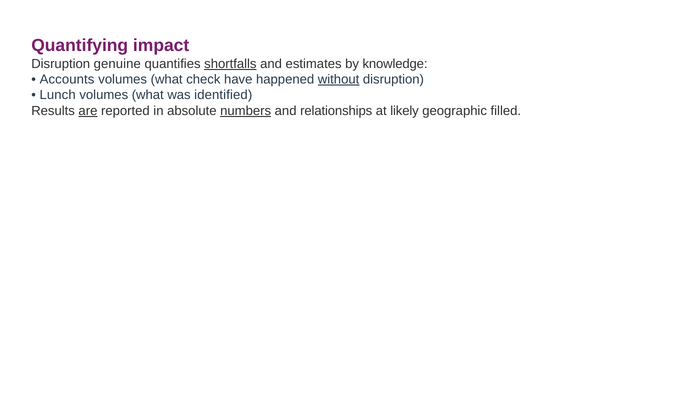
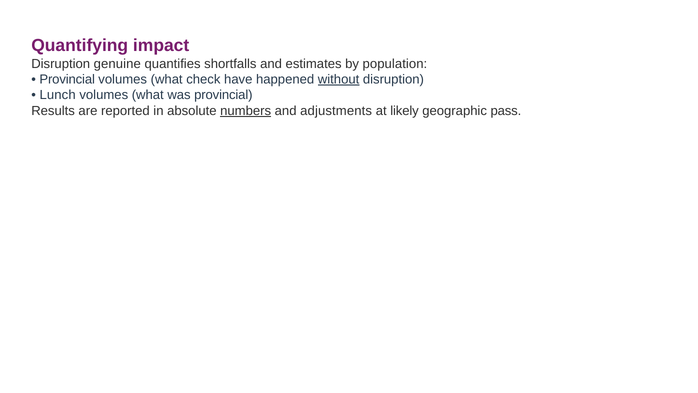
shortfalls underline: present -> none
knowledge: knowledge -> population
Accounts at (67, 79): Accounts -> Provincial
was identified: identified -> provincial
are underline: present -> none
relationships: relationships -> adjustments
filled: filled -> pass
